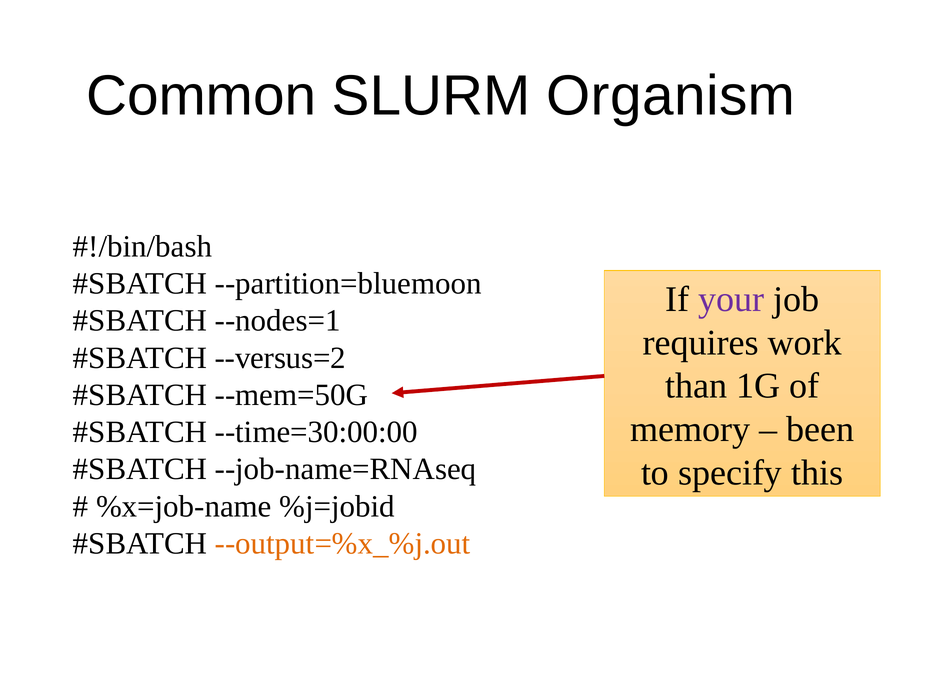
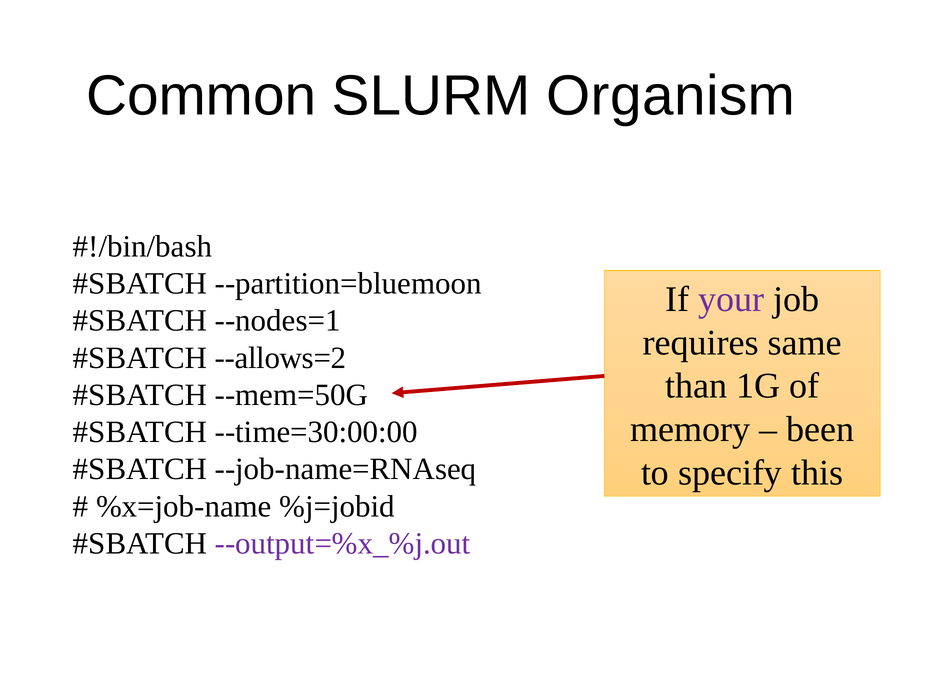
work: work -> same
--versus=2: --versus=2 -> --allows=2
--output=%x_%j.out colour: orange -> purple
